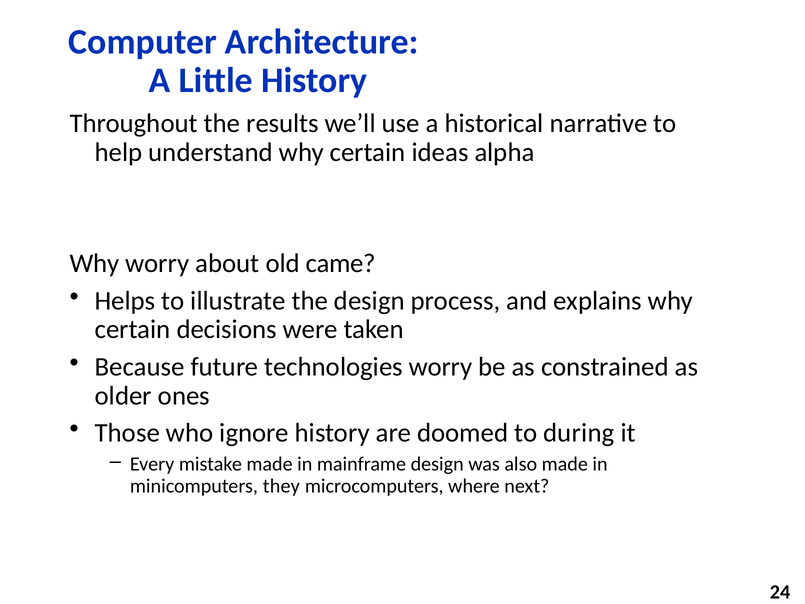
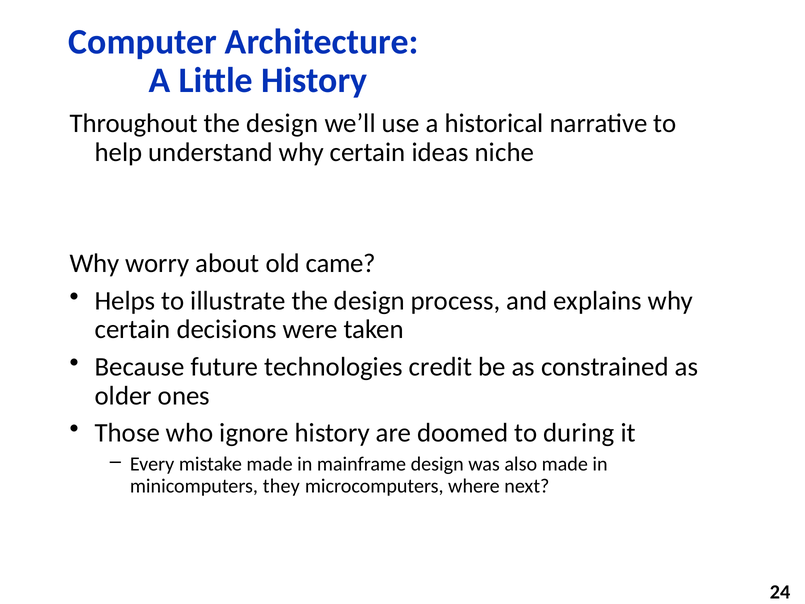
Throughout the results: results -> design
alpha: alpha -> niche
technologies worry: worry -> credit
